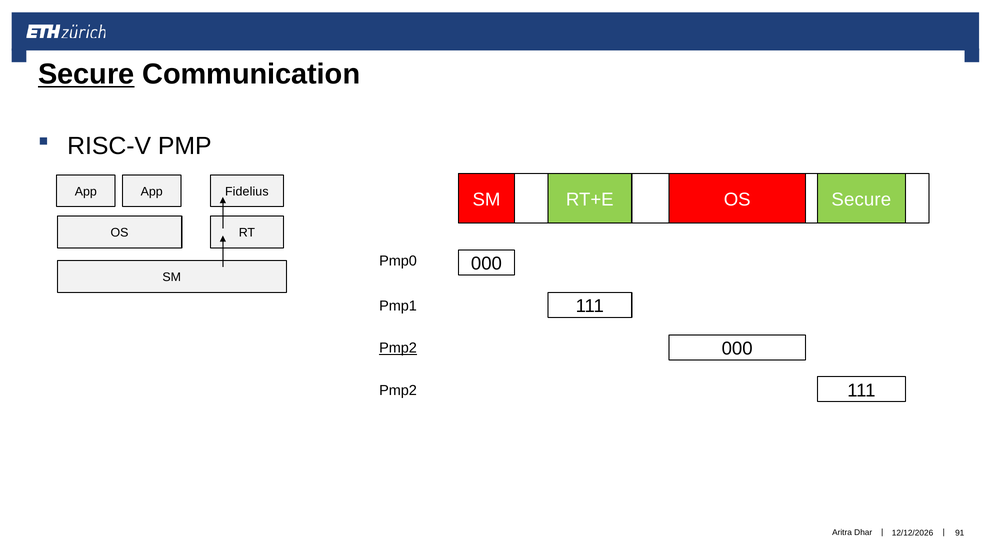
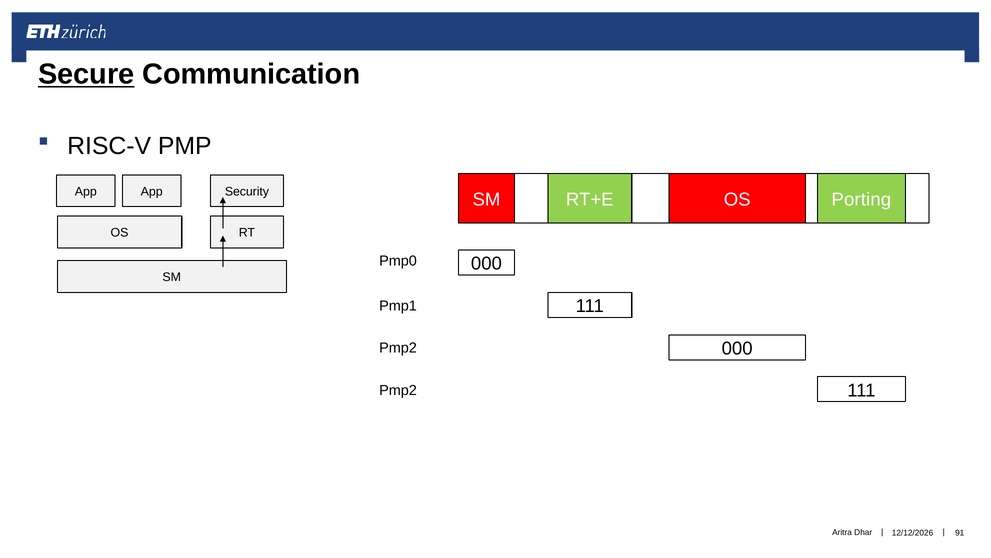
Fidelius: Fidelius -> Security
OS Secure: Secure -> Porting
Pmp2 at (398, 348) underline: present -> none
